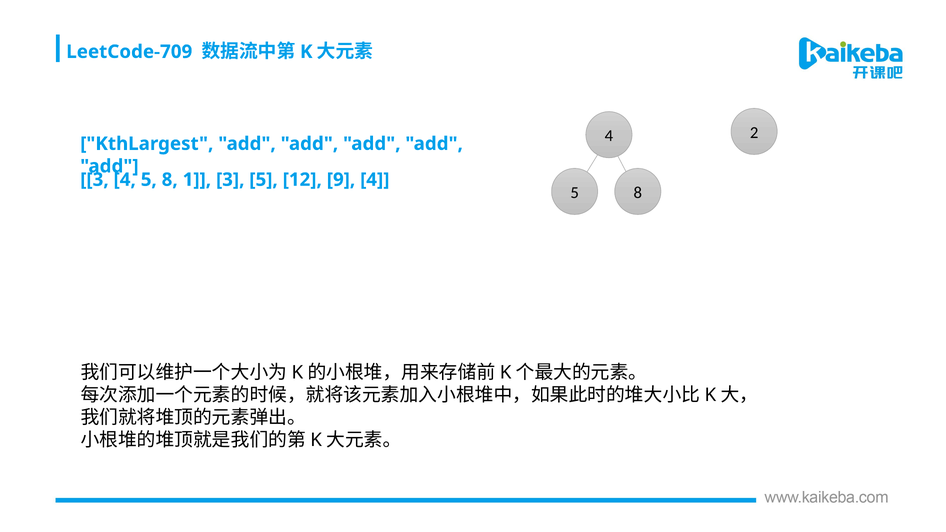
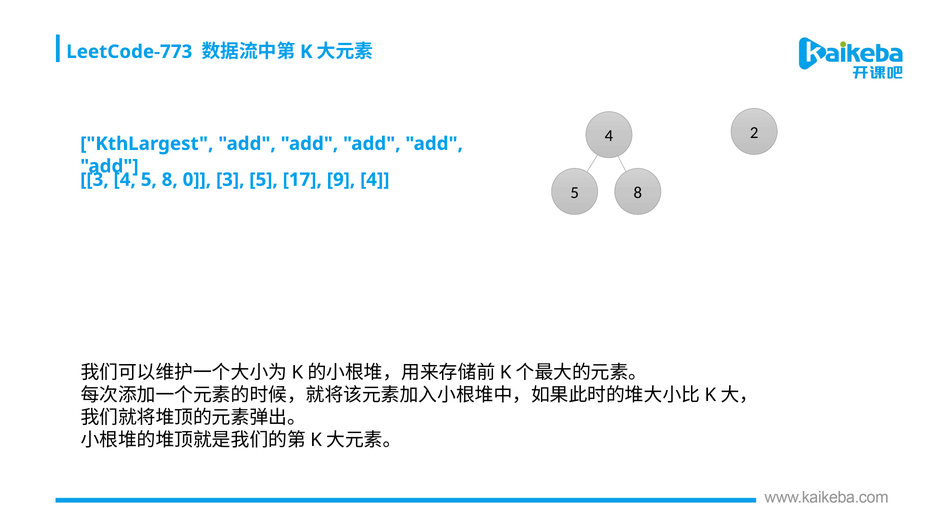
LeetCode-709: LeetCode-709 -> LeetCode-773
1: 1 -> 0
12: 12 -> 17
